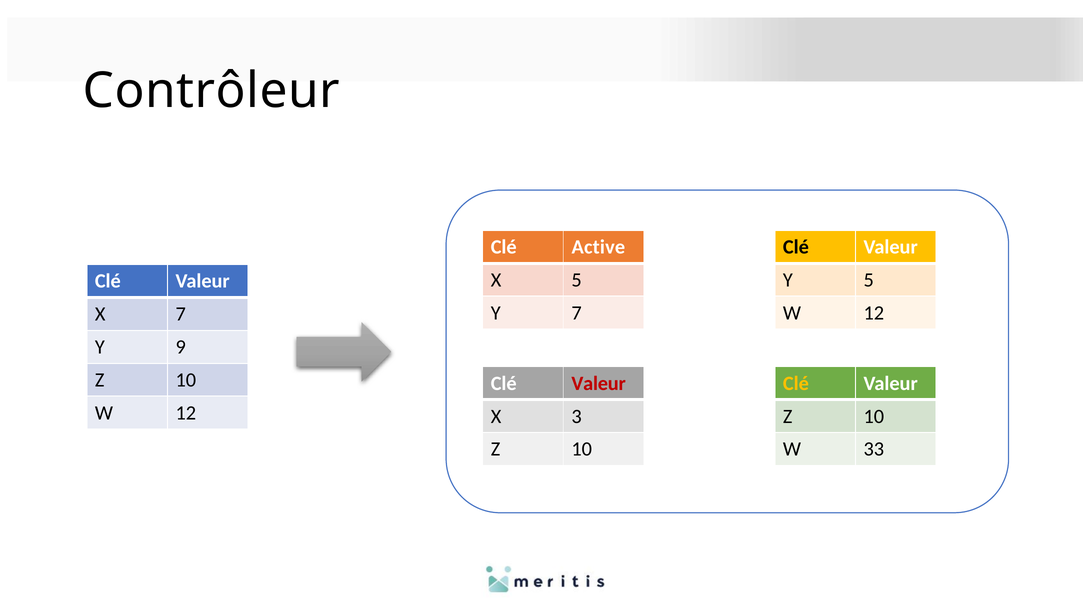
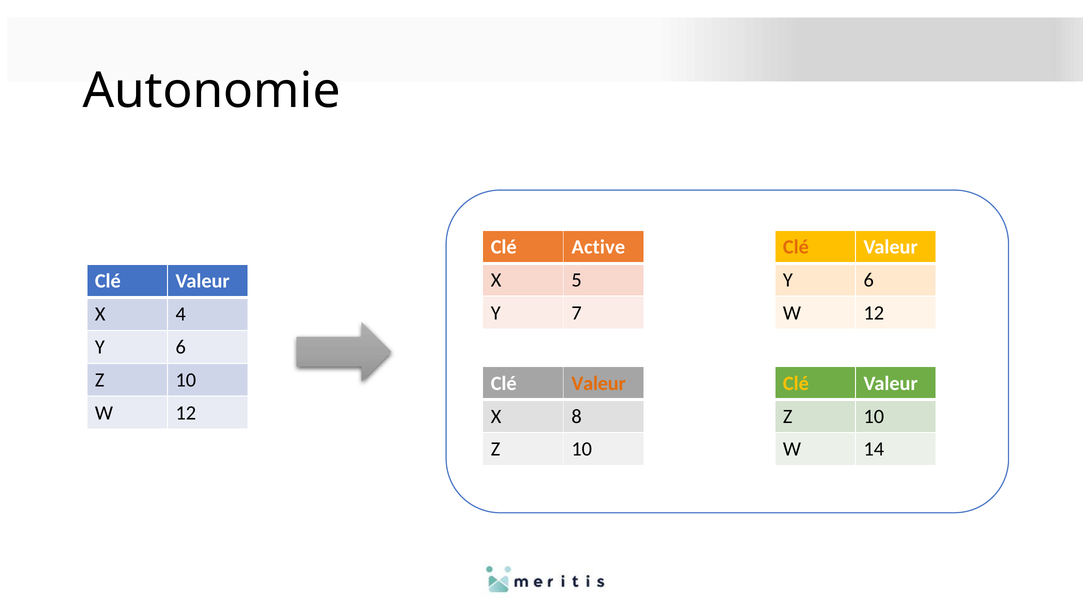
Contrôleur: Contrôleur -> Autonomie
Clé at (796, 247) colour: black -> orange
5 at (869, 280): 5 -> 6
X 7: 7 -> 4
9 at (181, 347): 9 -> 6
Valeur at (599, 384) colour: red -> orange
3: 3 -> 8
33: 33 -> 14
